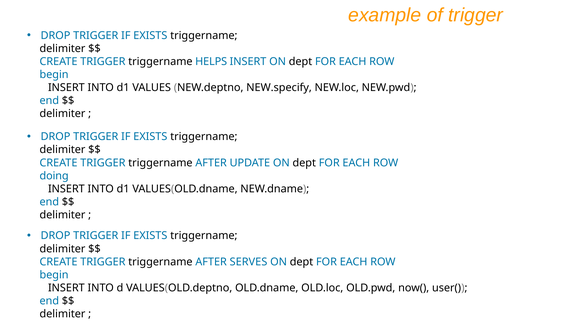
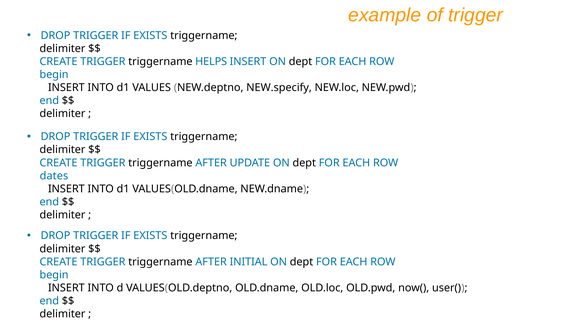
doing: doing -> dates
SERVES: SERVES -> INITIAL
